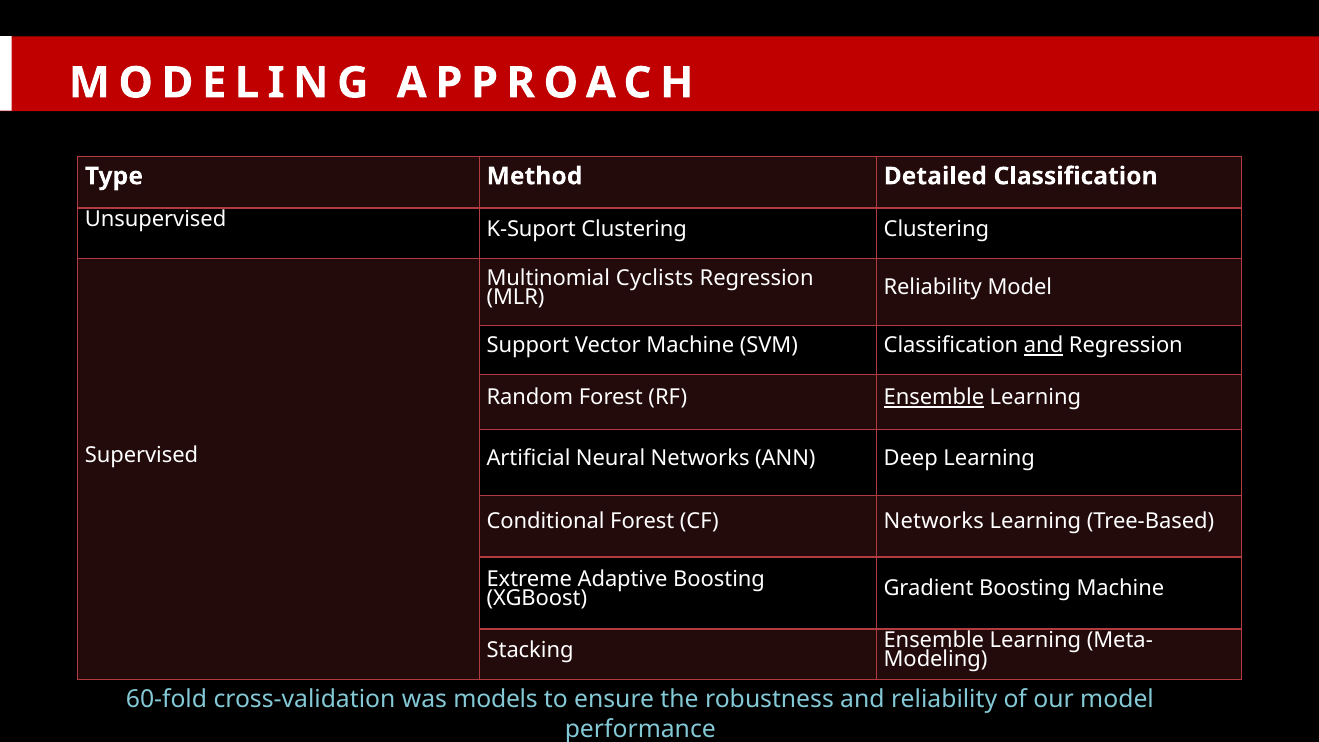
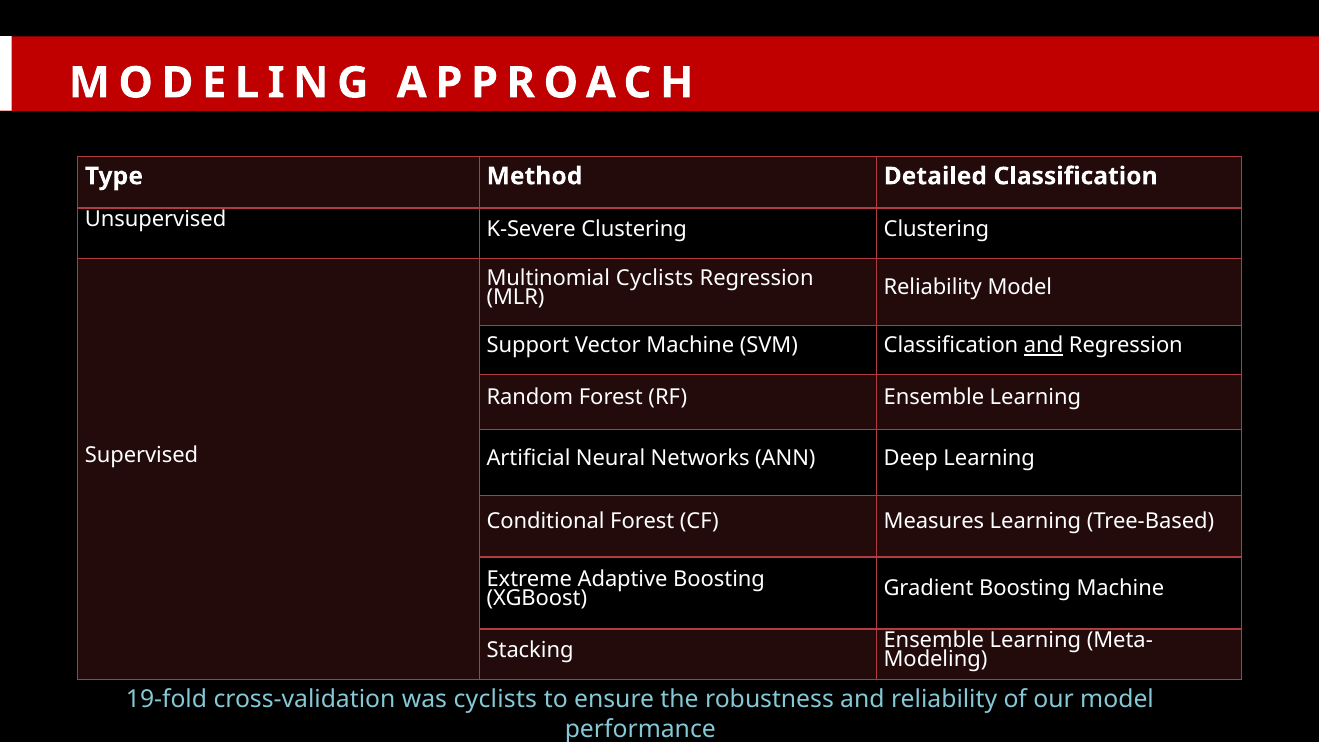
K-Suport: K-Suport -> K-Severe
Ensemble at (934, 398) underline: present -> none
CF Networks: Networks -> Measures
60-fold: 60-fold -> 19-fold
was models: models -> cyclists
